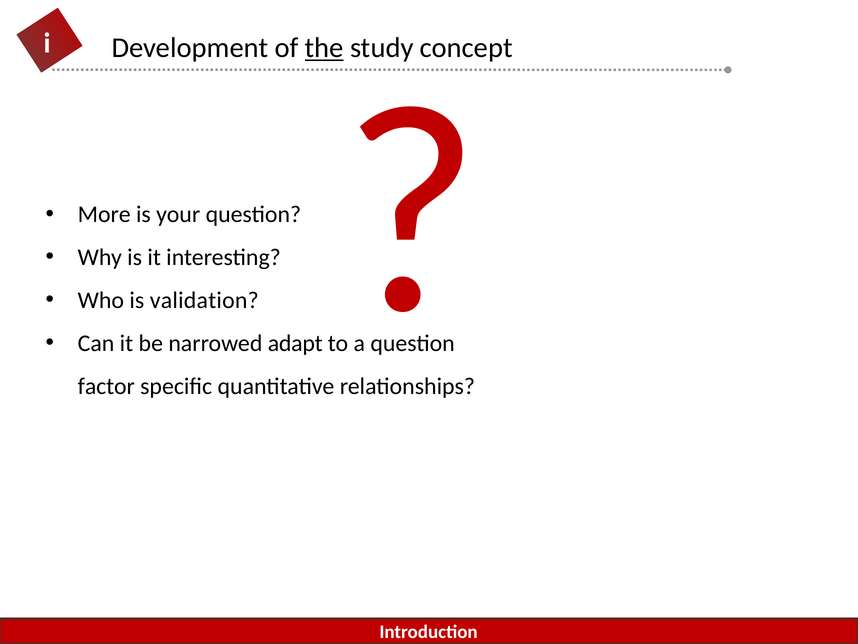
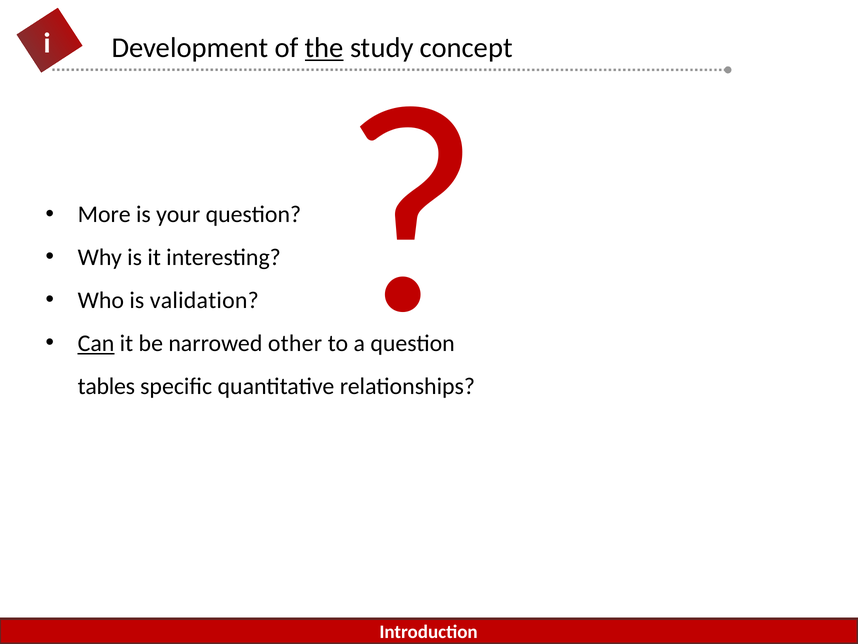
Can underline: none -> present
adapt: adapt -> other
factor: factor -> tables
